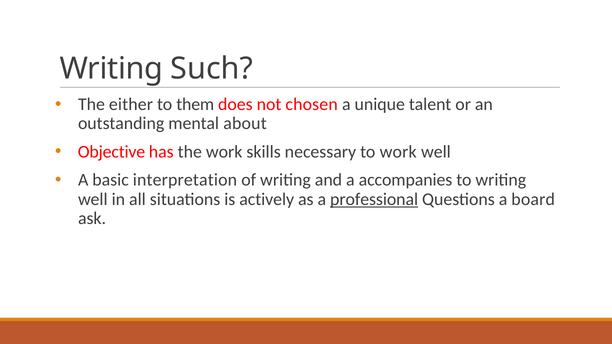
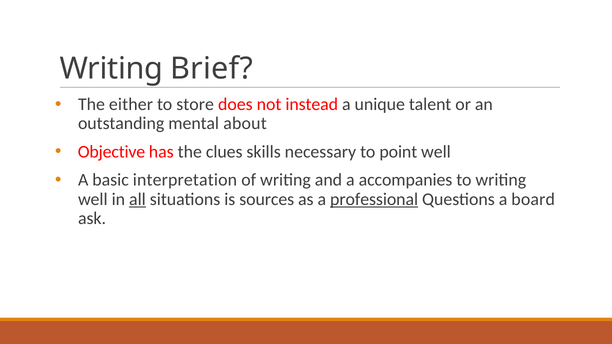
Such: Such -> Brief
them: them -> store
chosen: chosen -> instead
the work: work -> clues
to work: work -> point
all underline: none -> present
actively: actively -> sources
